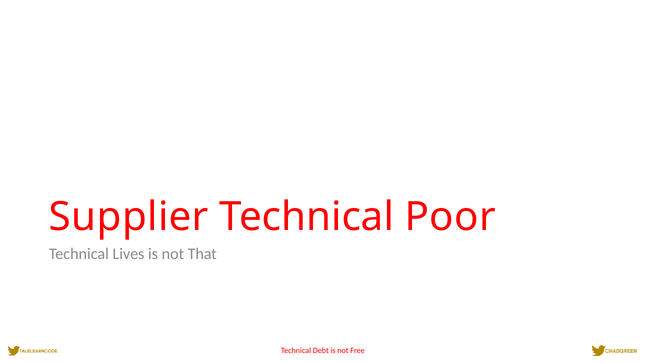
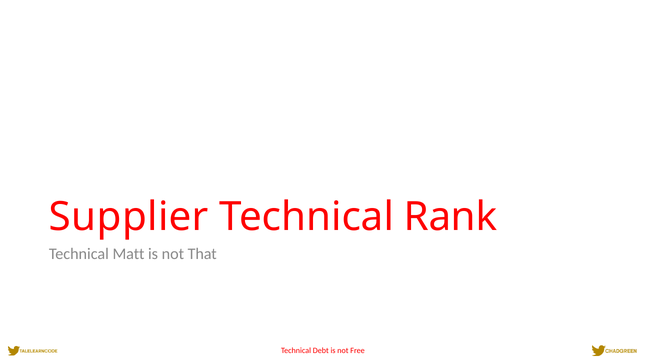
Poor: Poor -> Rank
Lives: Lives -> Matt
